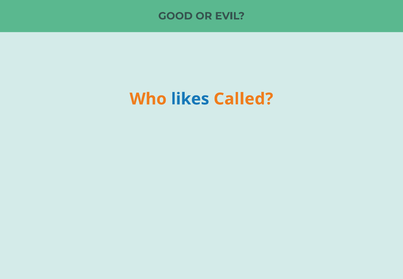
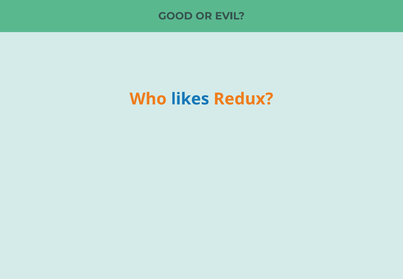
Called: Called -> Redux
